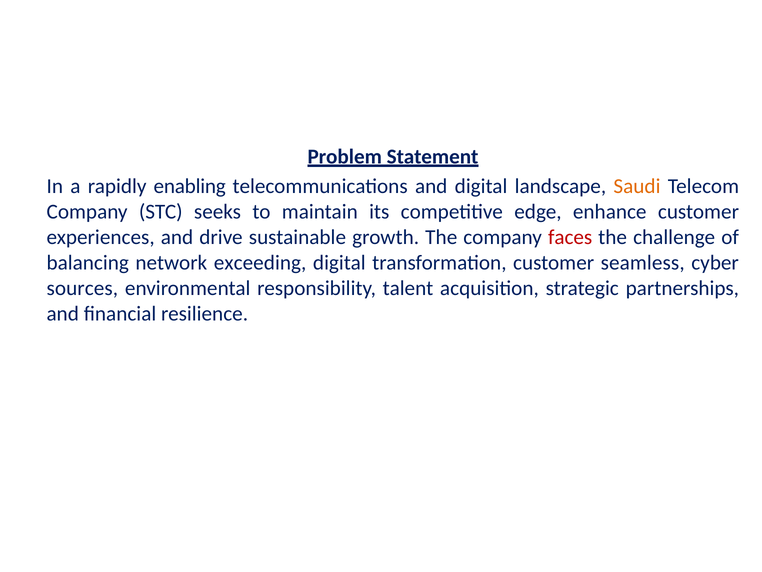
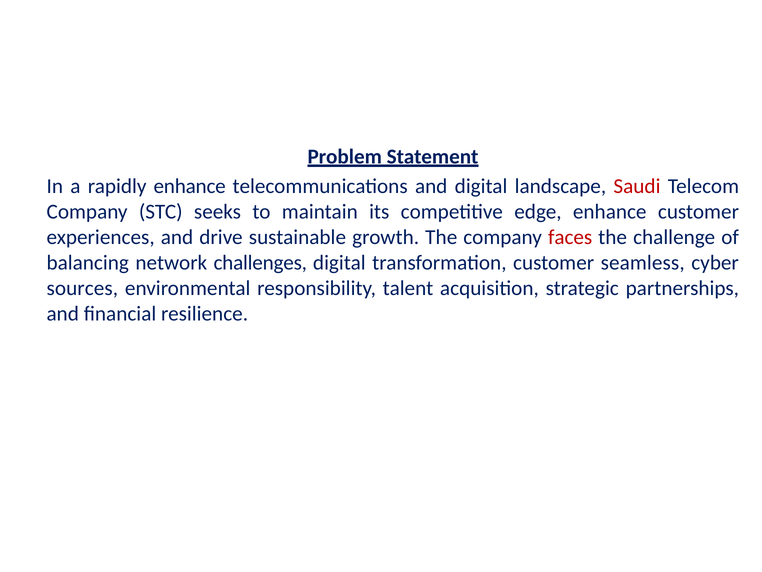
rapidly enabling: enabling -> enhance
Saudi colour: orange -> red
exceeding: exceeding -> challenges
